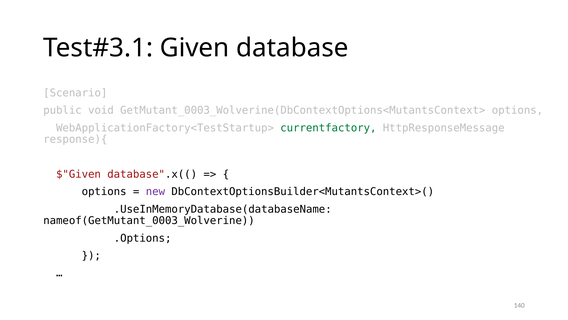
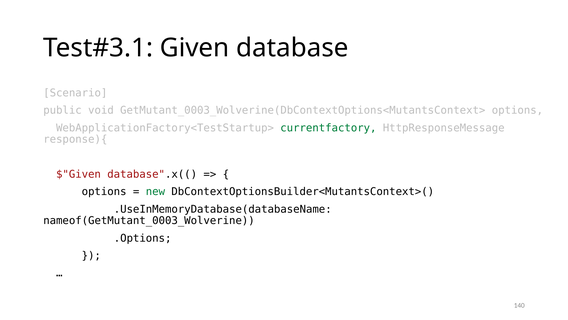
new colour: purple -> green
